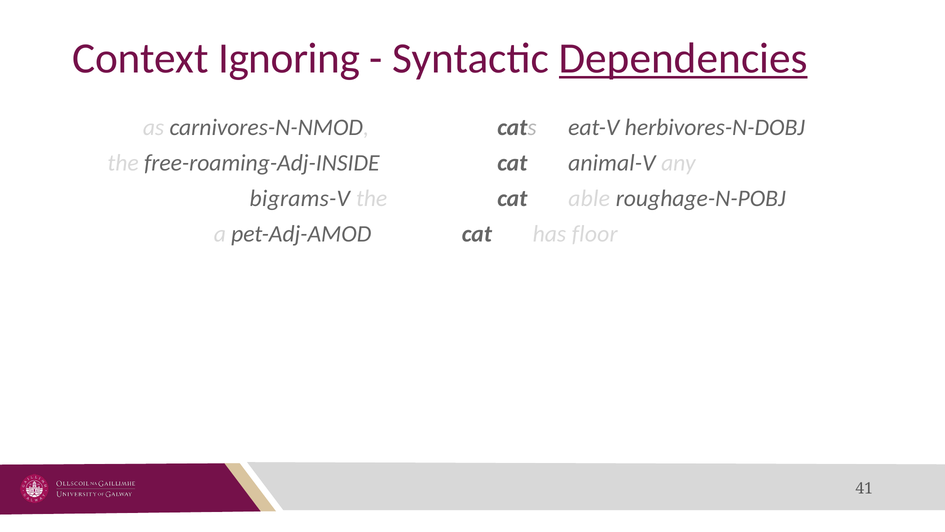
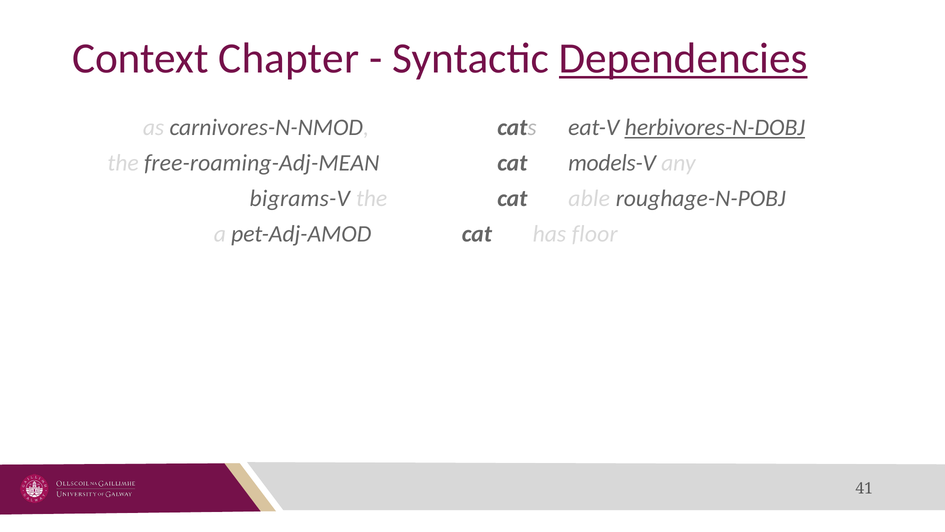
Ignoring: Ignoring -> Chapter
herbivores-N-DOBJ underline: none -> present
free-roaming-Adj-INSIDE: free-roaming-Adj-INSIDE -> free-roaming-Adj-MEAN
animal-V: animal-V -> models-V
